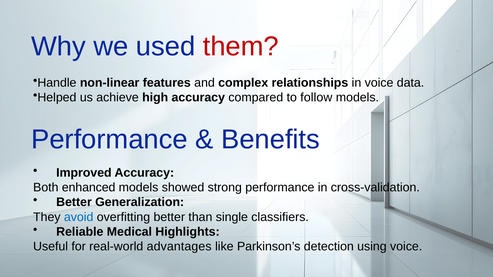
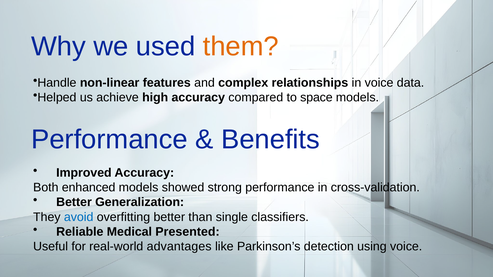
them colour: red -> orange
follow: follow -> space
Highlights: Highlights -> Presented
